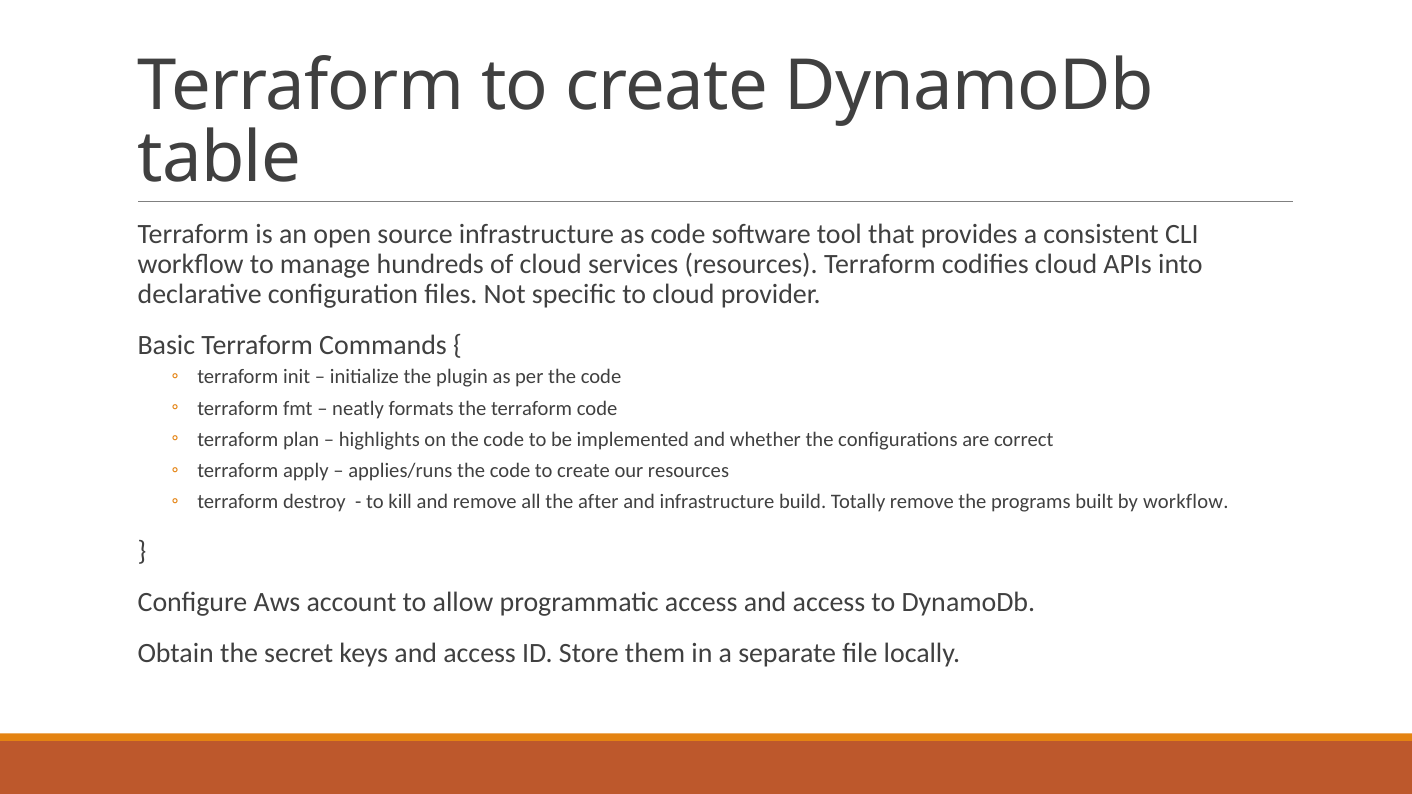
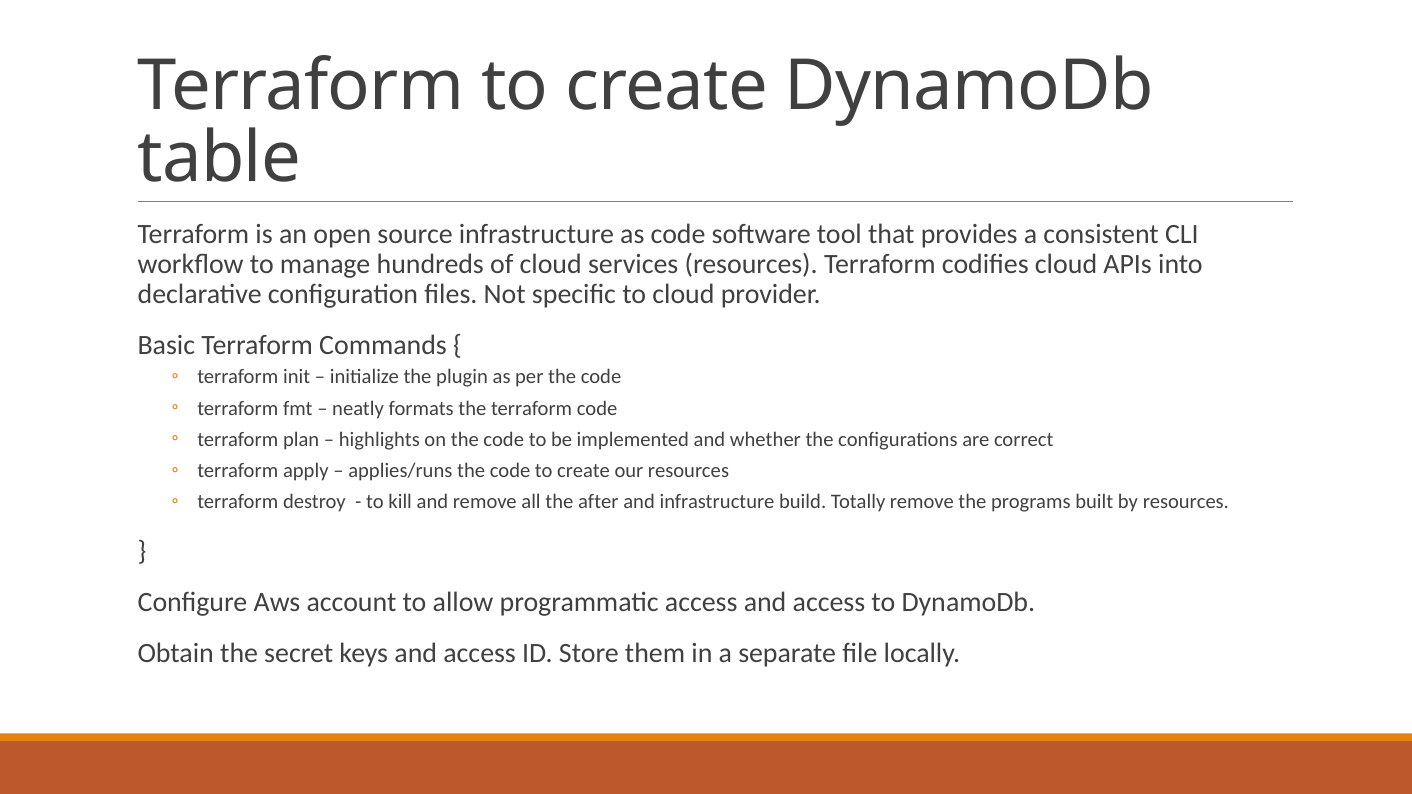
by workflow: workflow -> resources
